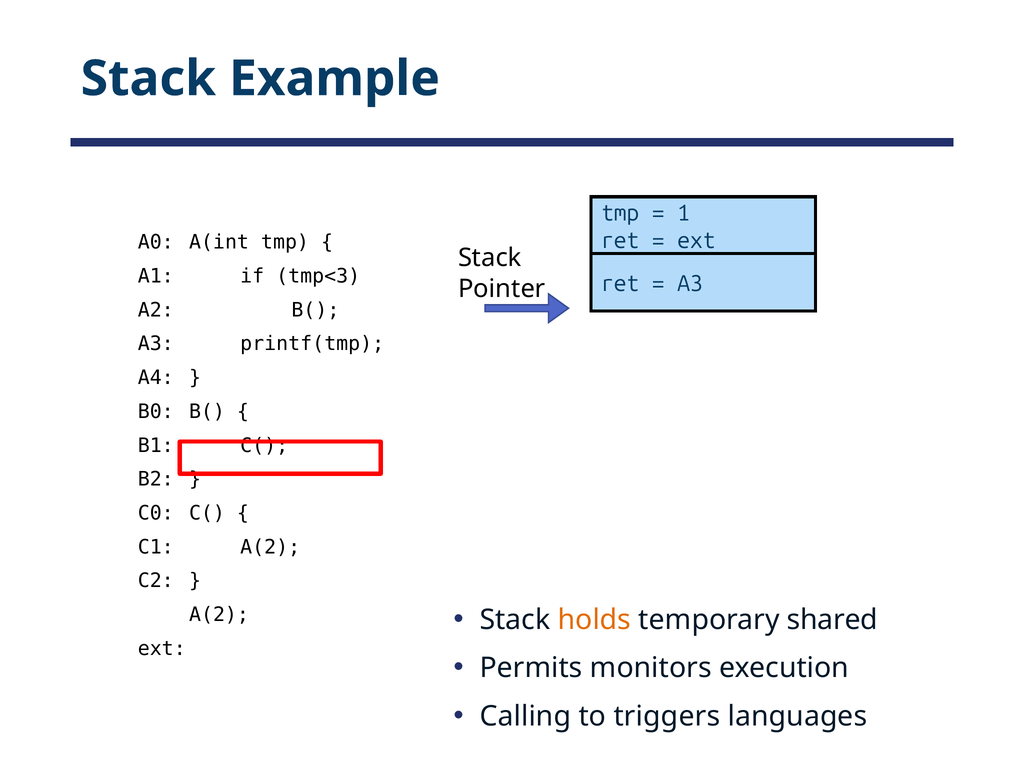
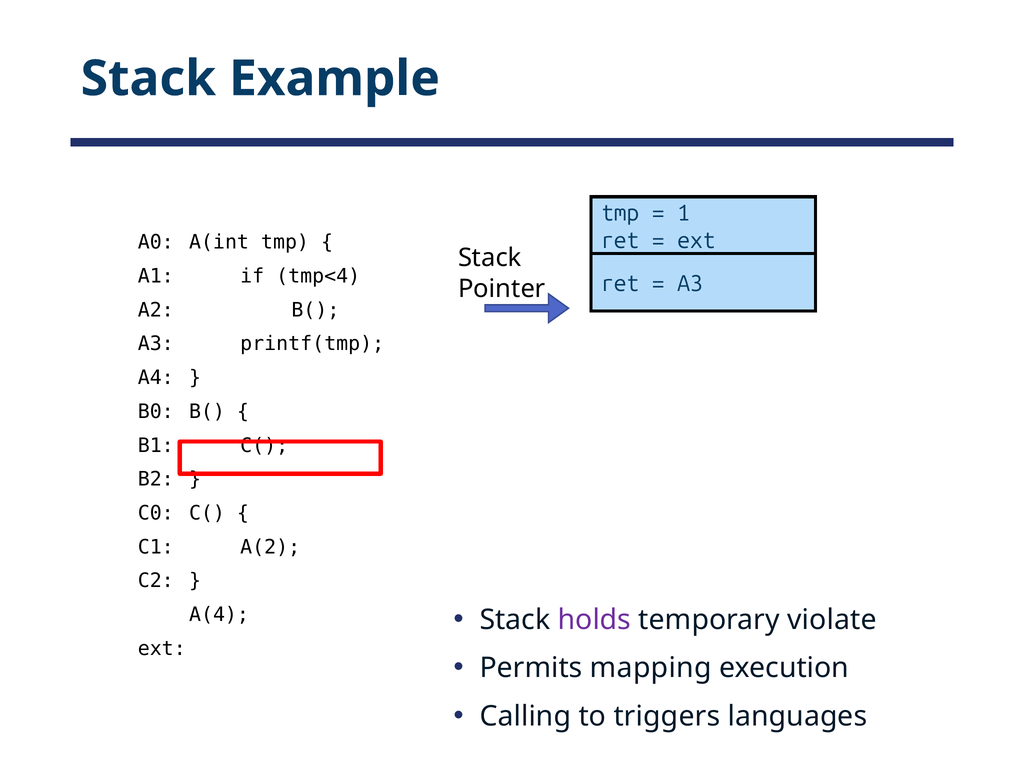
tmp<3: tmp<3 -> tmp<4
holds colour: orange -> purple
shared: shared -> violate
A(2 at (219, 615): A(2 -> A(4
monitors: monitors -> mapping
